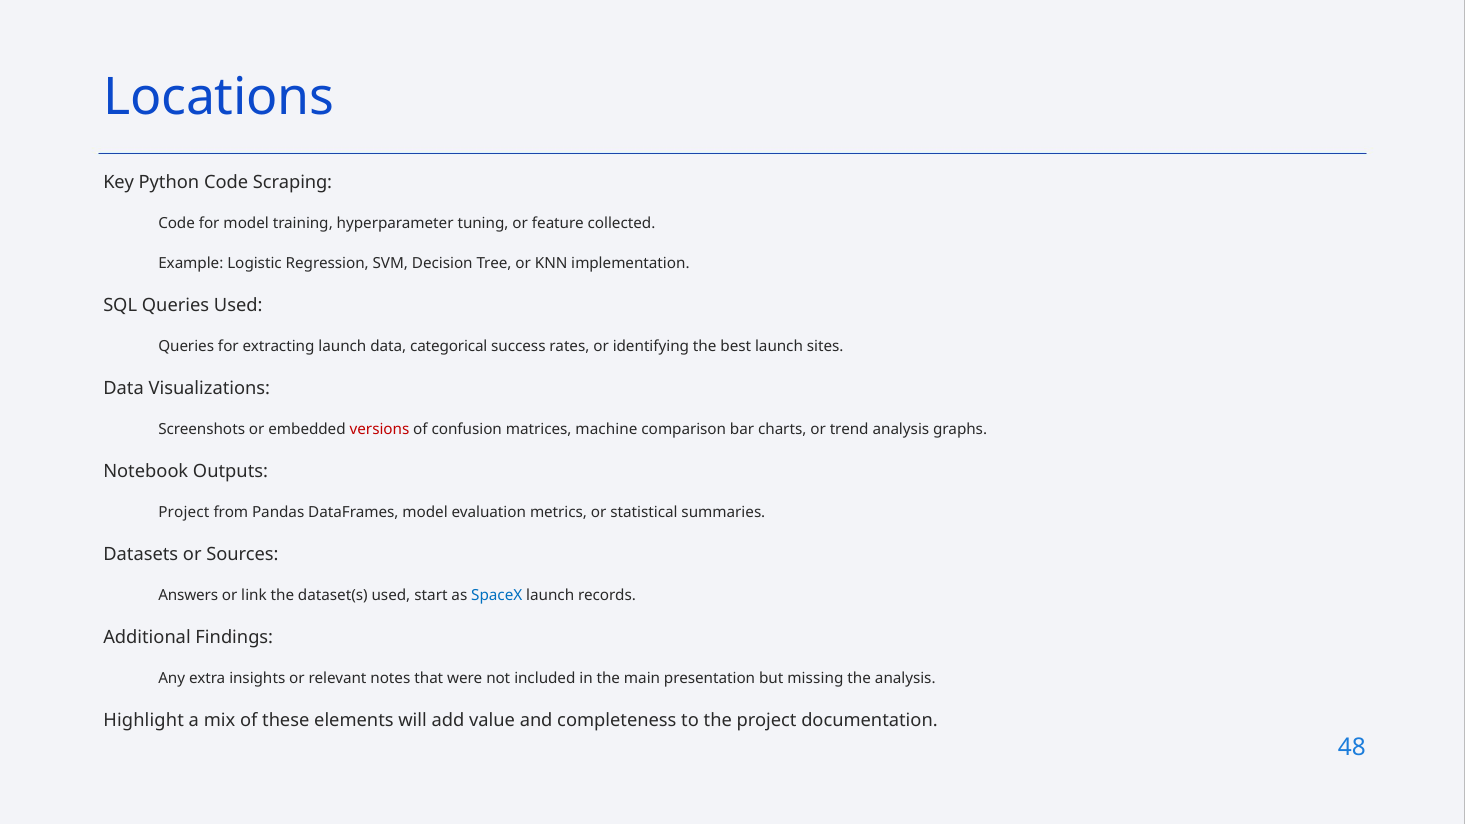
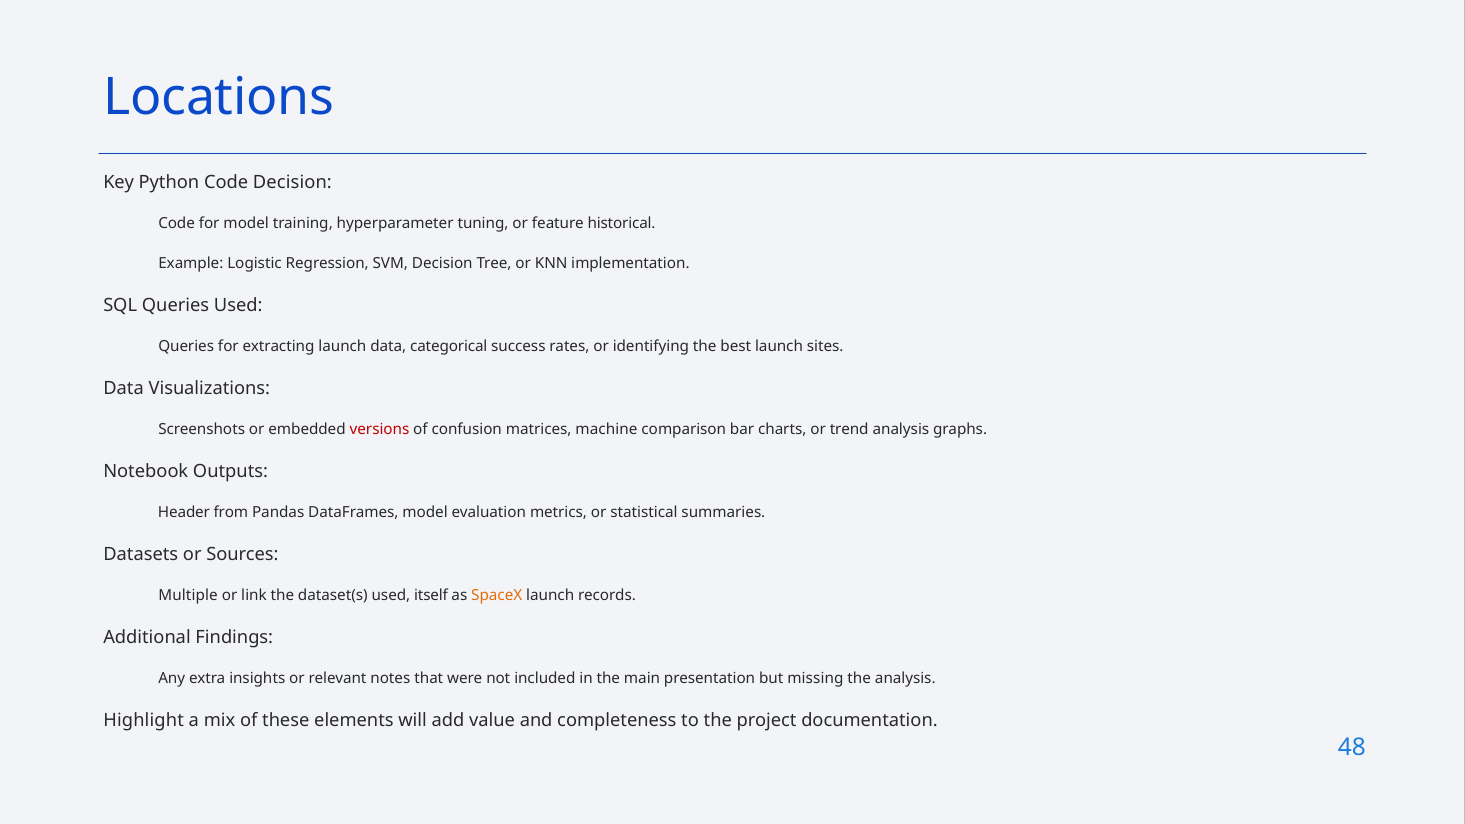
Code Scraping: Scraping -> Decision
collected: collected -> historical
Project at (184, 513): Project -> Header
Answers: Answers -> Multiple
start: start -> itself
SpaceX colour: blue -> orange
